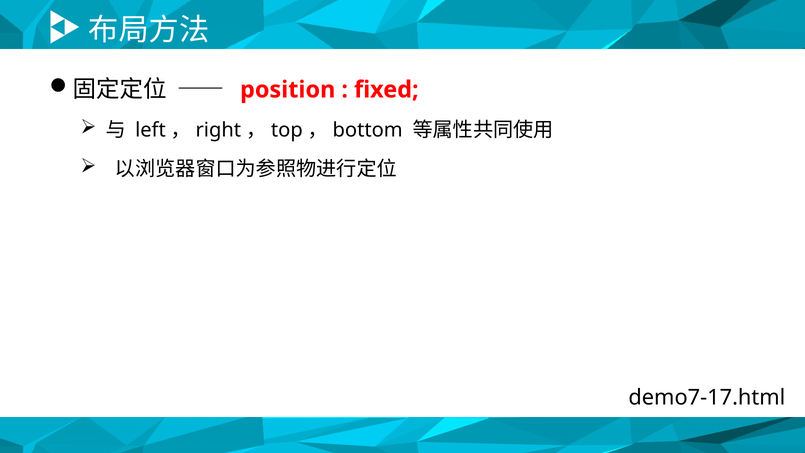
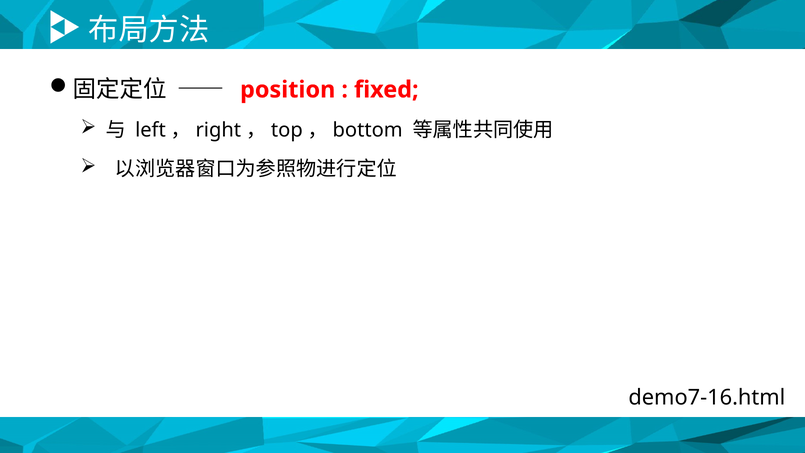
demo7-17.html: demo7-17.html -> demo7-16.html
